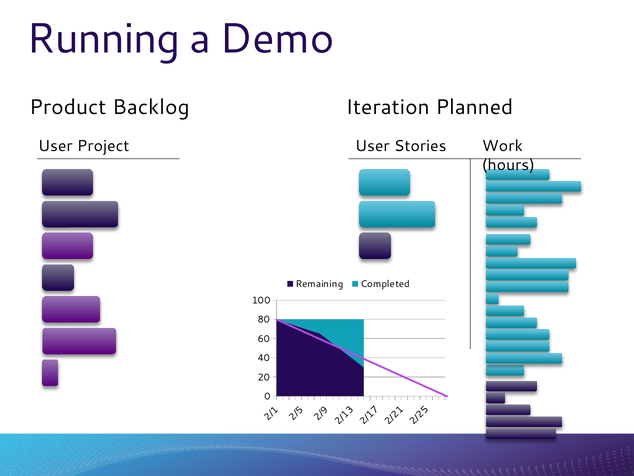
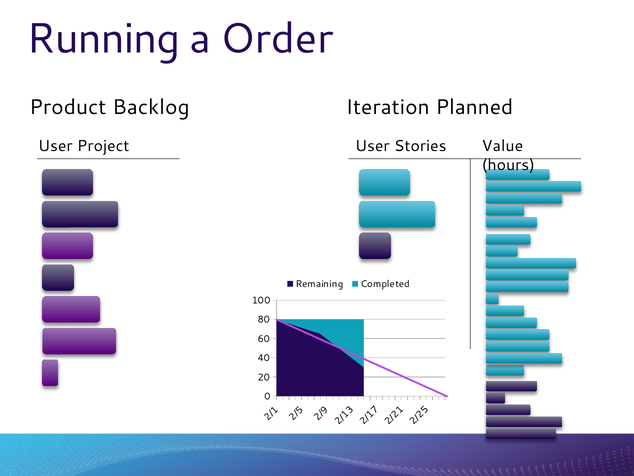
Demo: Demo -> Order
Work: Work -> Value
